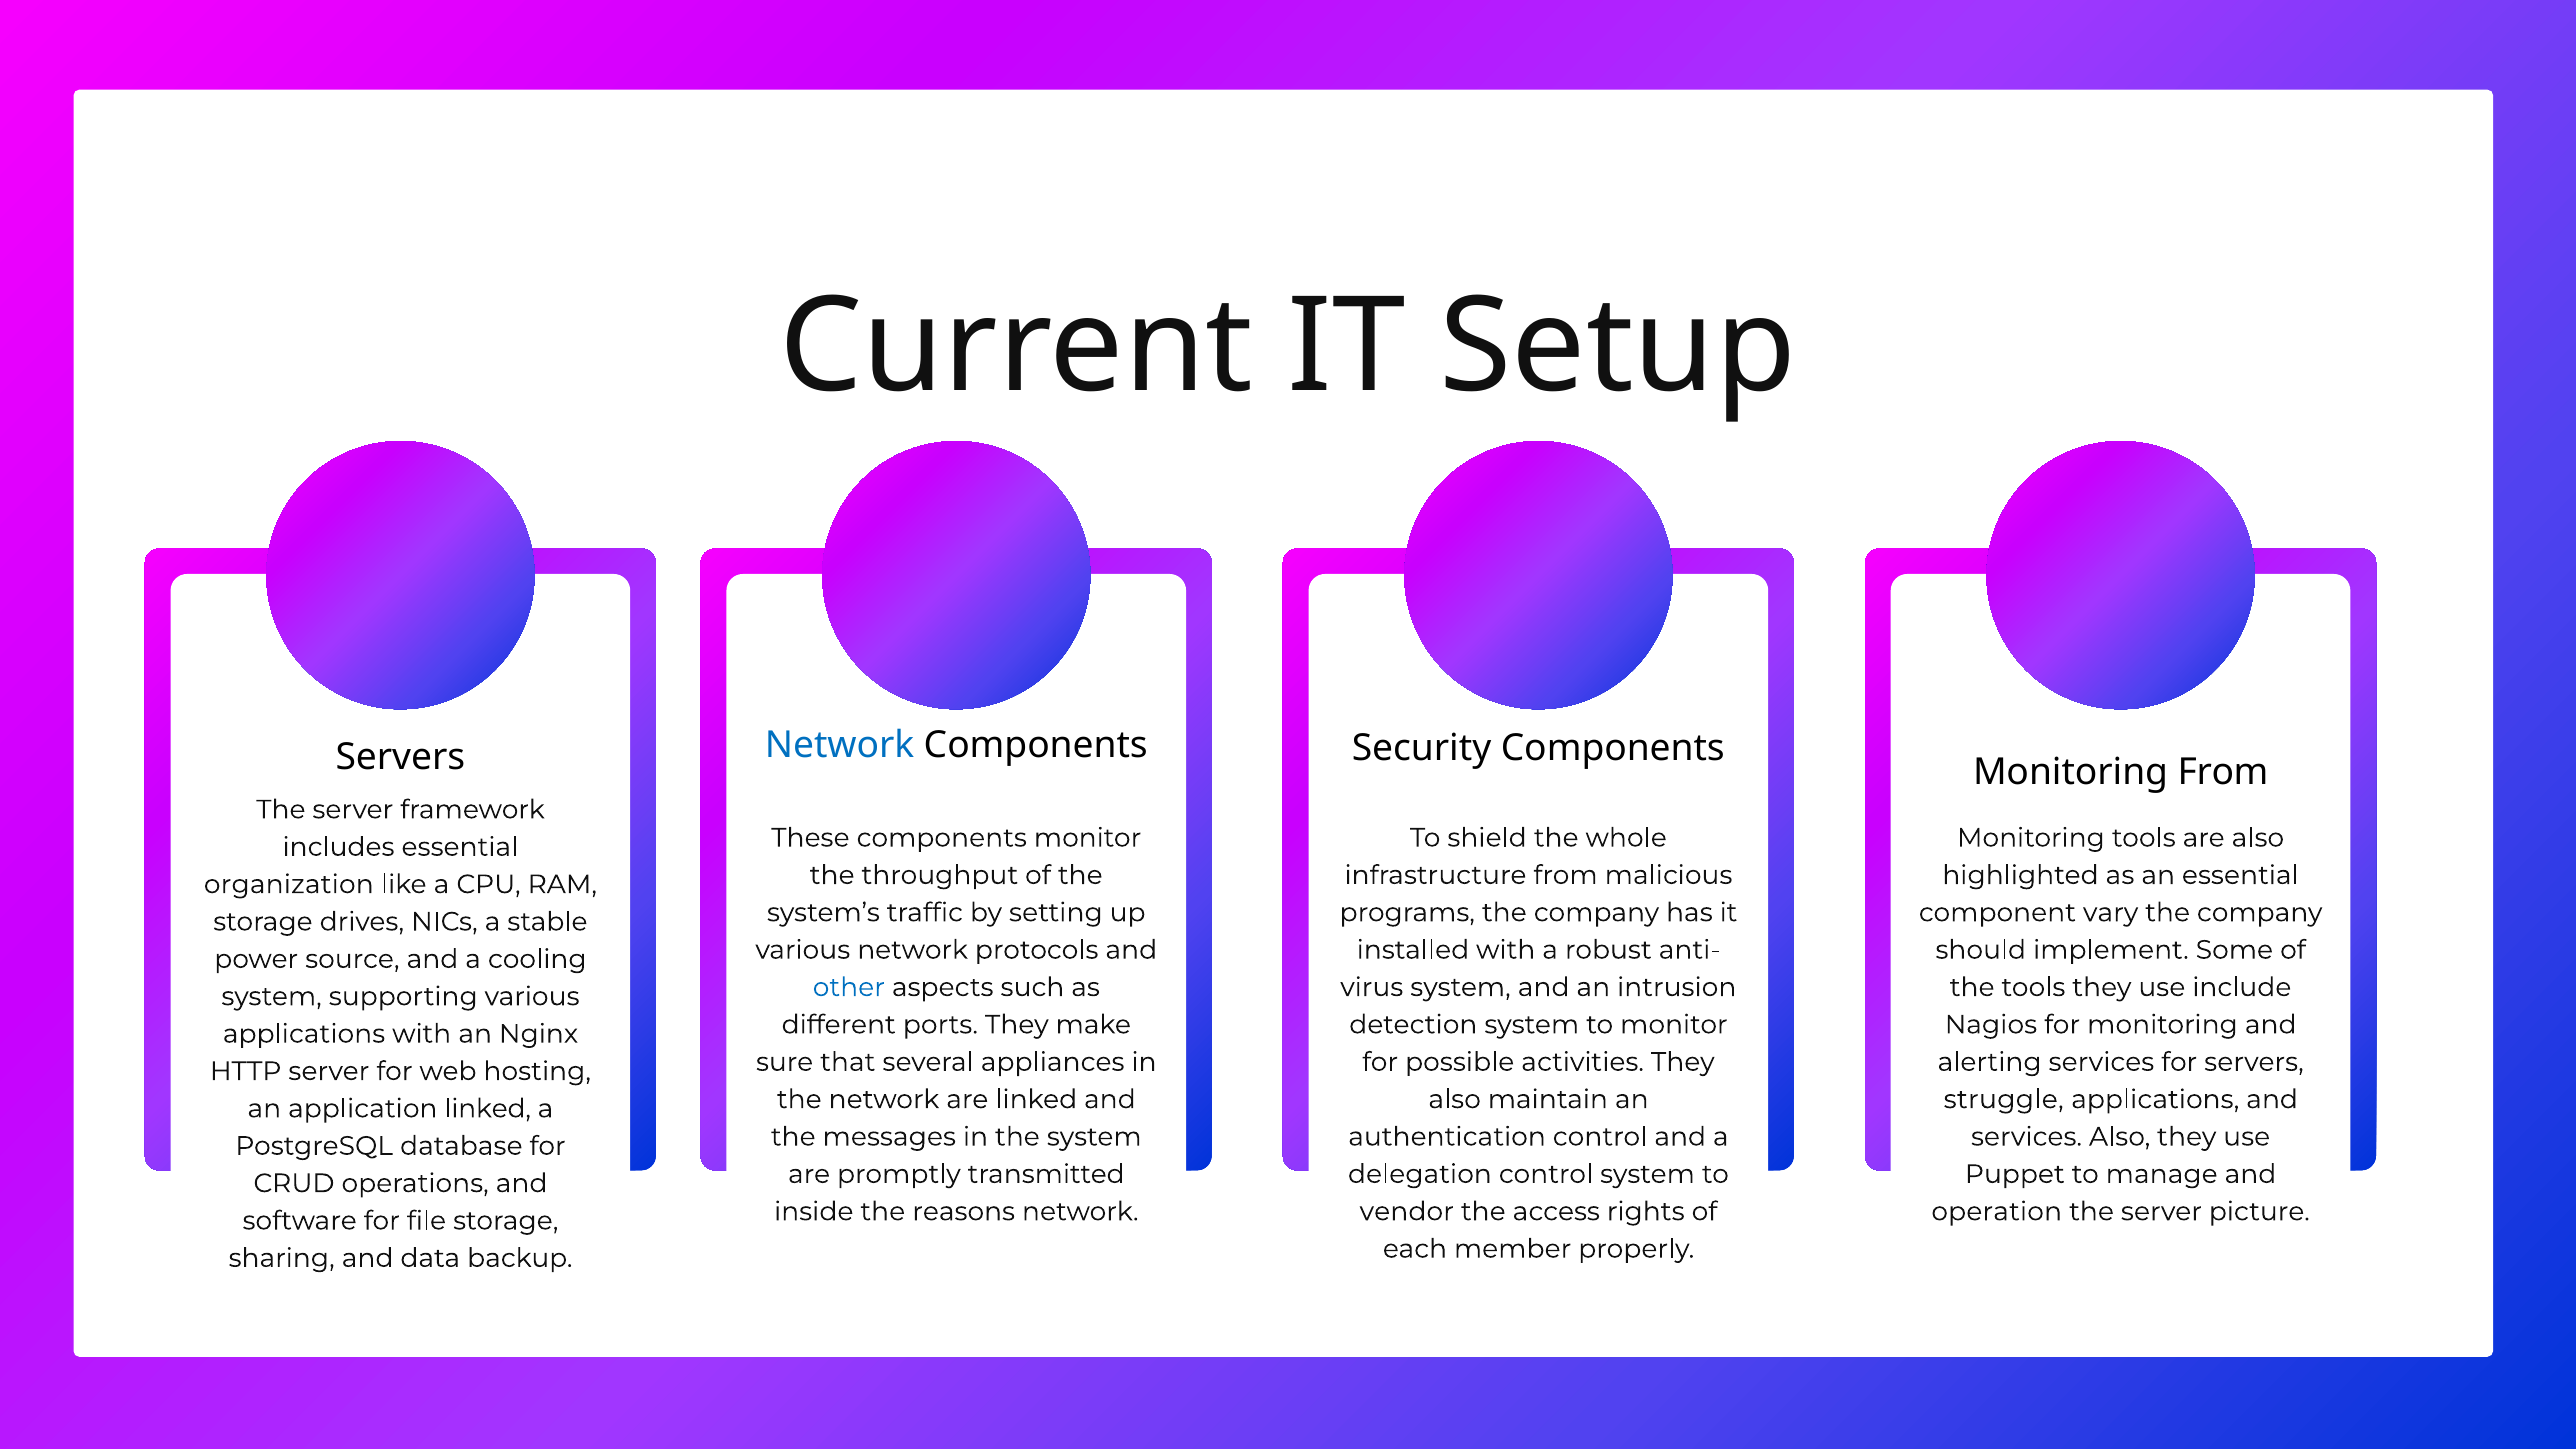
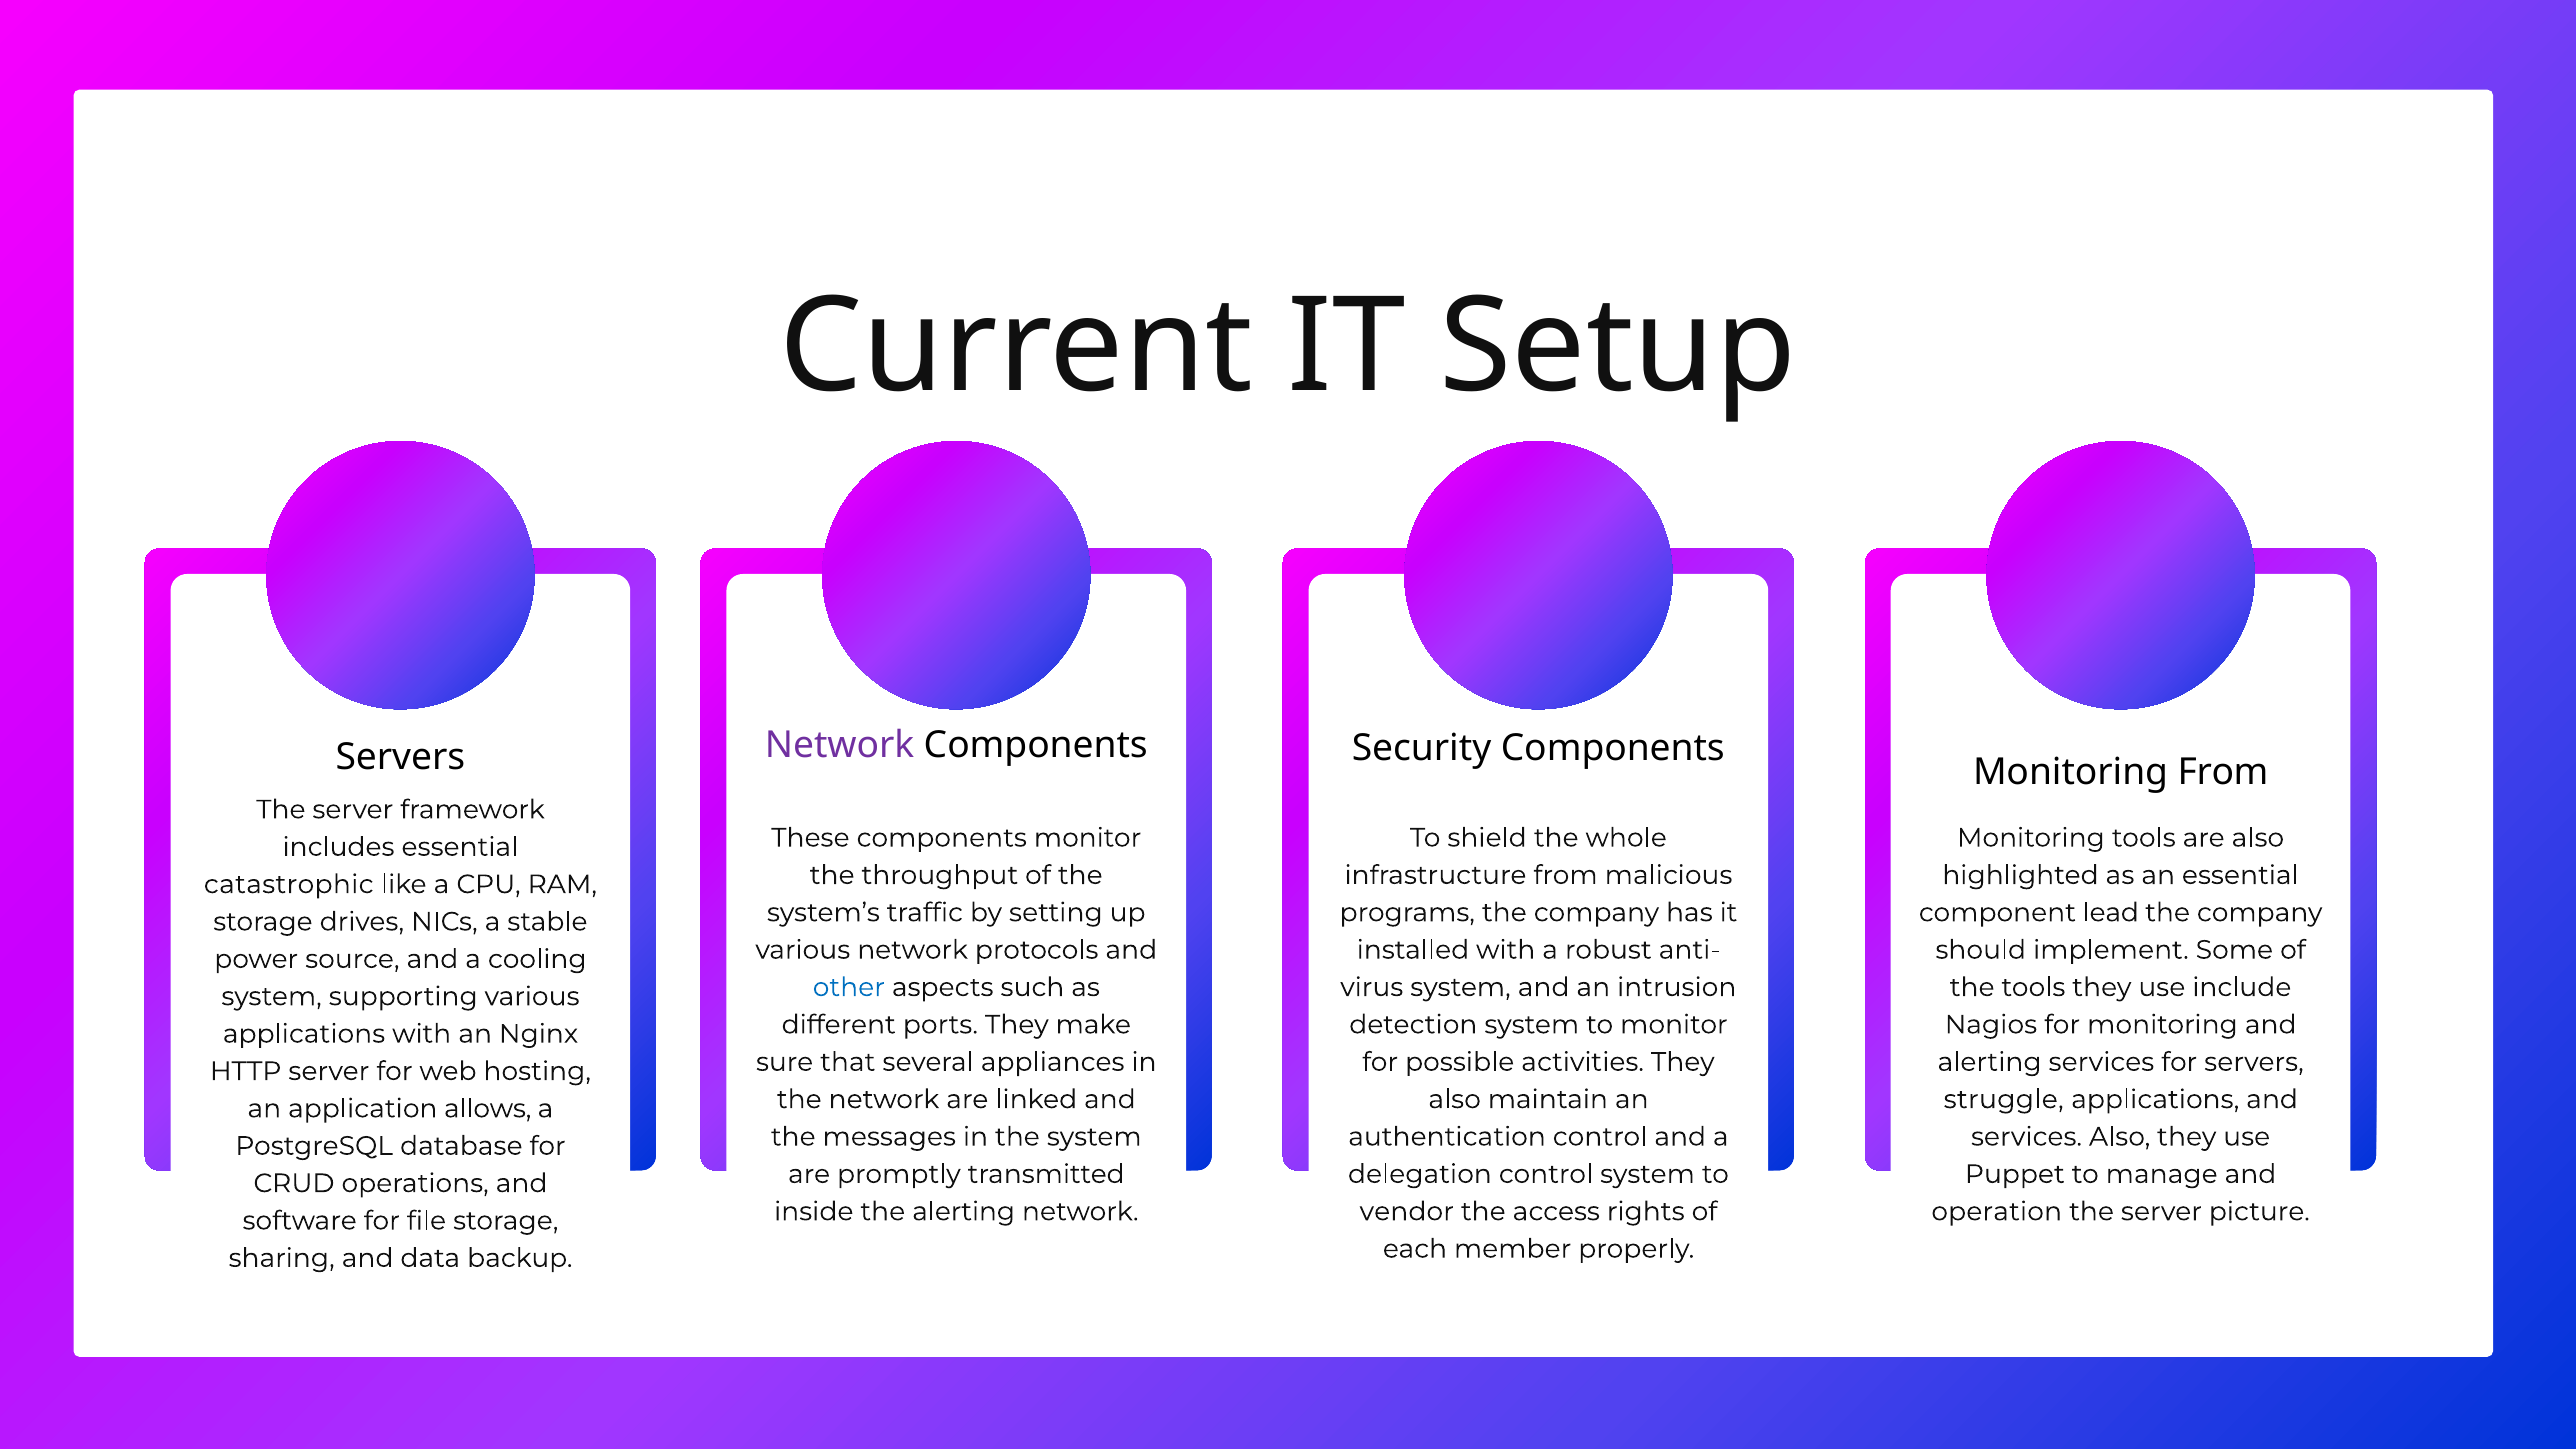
Network at (840, 745) colour: blue -> purple
organization: organization -> catastrophic
vary: vary -> lead
application linked: linked -> allows
the reasons: reasons -> alerting
